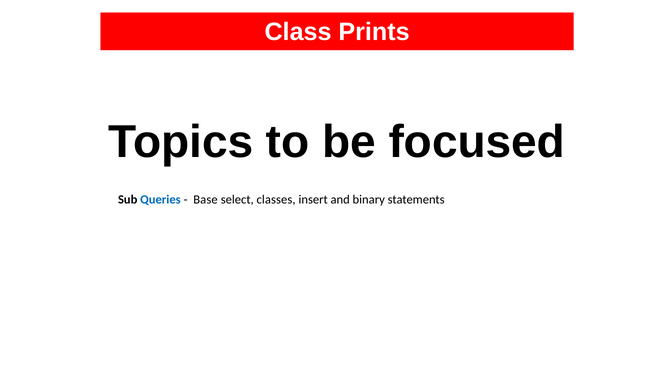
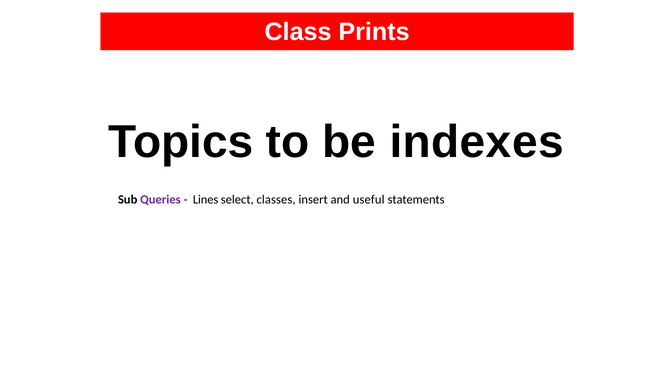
focused: focused -> indexes
Queries colour: blue -> purple
Base: Base -> Lines
binary: binary -> useful
